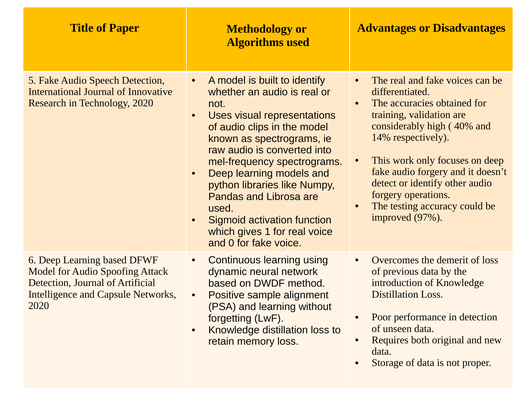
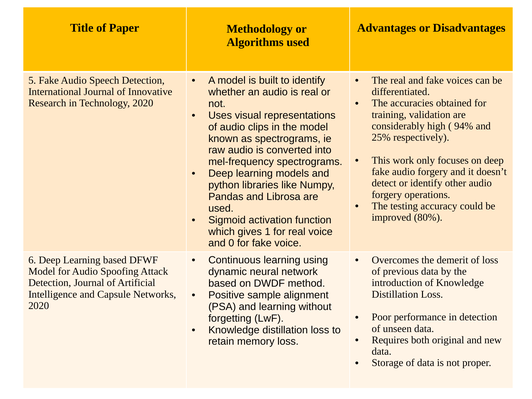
40%: 40% -> 94%
14%: 14% -> 25%
97%: 97% -> 80%
